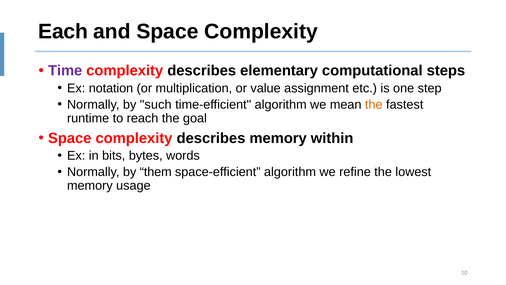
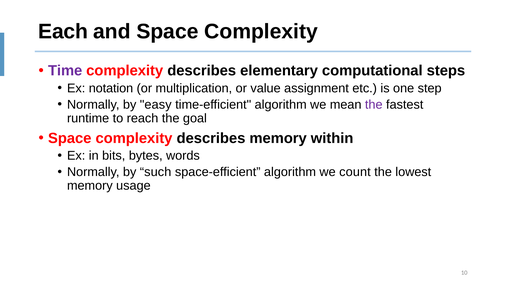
such: such -> easy
the at (374, 104) colour: orange -> purple
them: them -> such
refine: refine -> count
